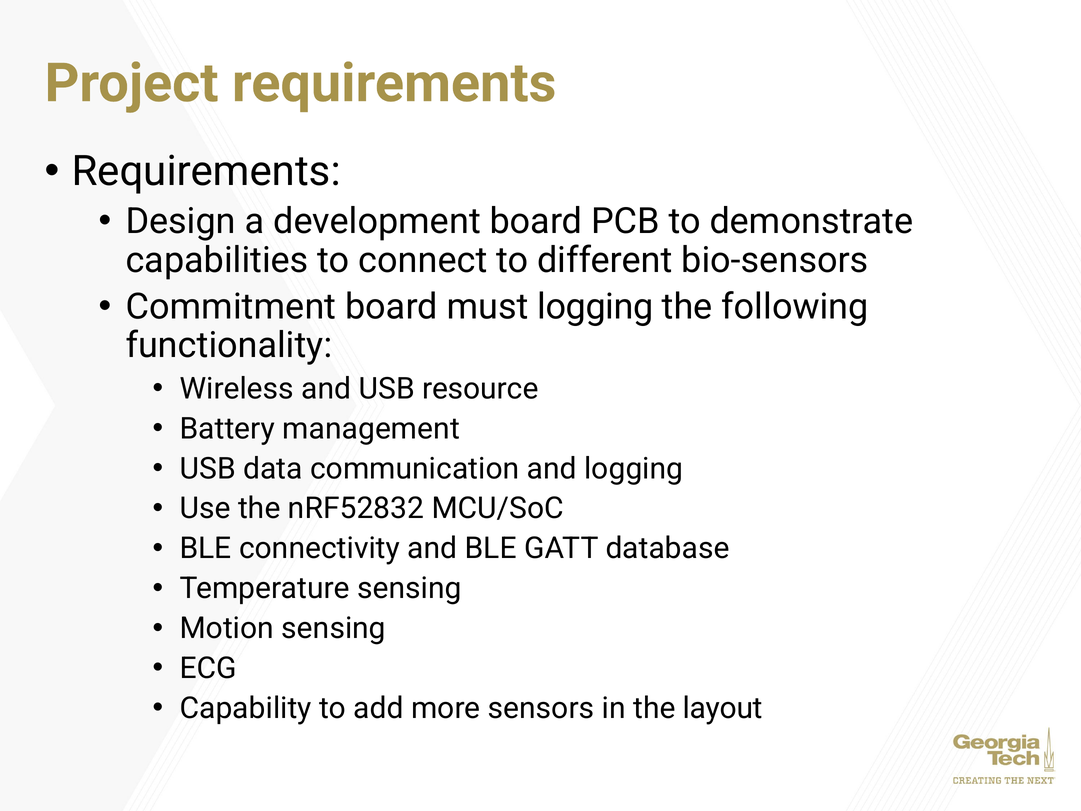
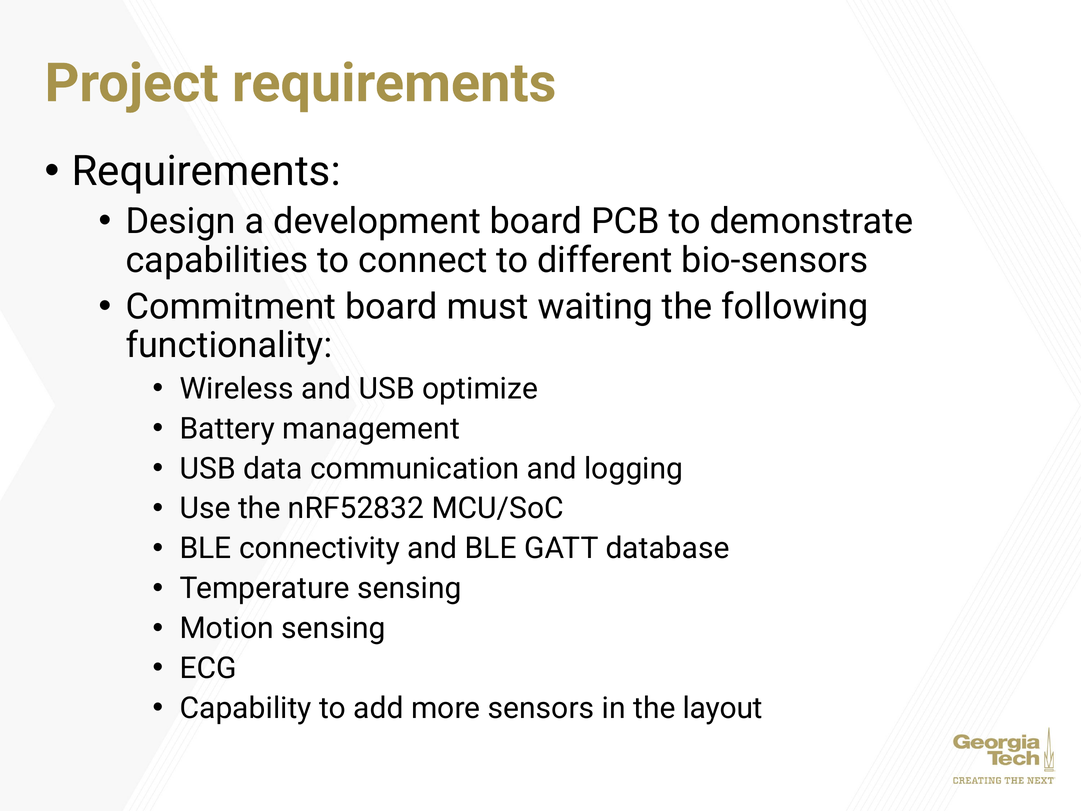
must logging: logging -> waiting
resource: resource -> optimize
